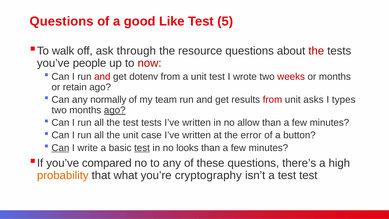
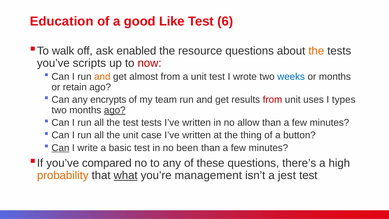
Questions at (62, 21): Questions -> Education
5: 5 -> 6
through: through -> enabled
the at (316, 51) colour: red -> orange
people: people -> scripts
and at (102, 77) colour: red -> orange
dotenv: dotenv -> almost
weeks colour: red -> blue
normally: normally -> encrypts
asks: asks -> uses
error: error -> thing
test at (142, 148) underline: present -> none
looks: looks -> been
what underline: none -> present
cryptography: cryptography -> management
a test: test -> jest
